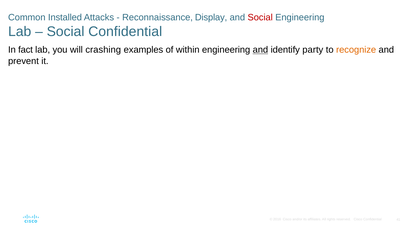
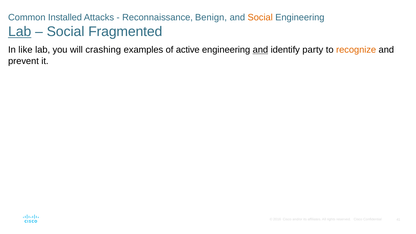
Display: Display -> Benign
Social at (260, 17) colour: red -> orange
Lab at (20, 32) underline: none -> present
Social Confidential: Confidential -> Fragmented
fact: fact -> like
within: within -> active
